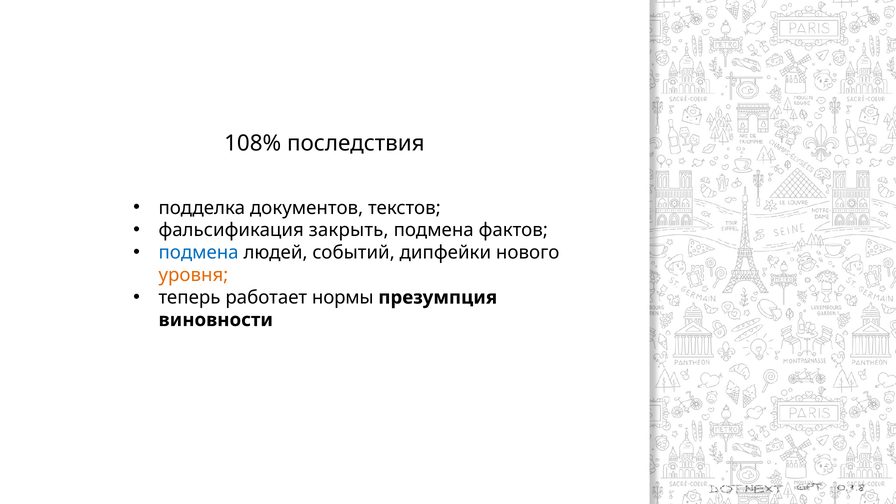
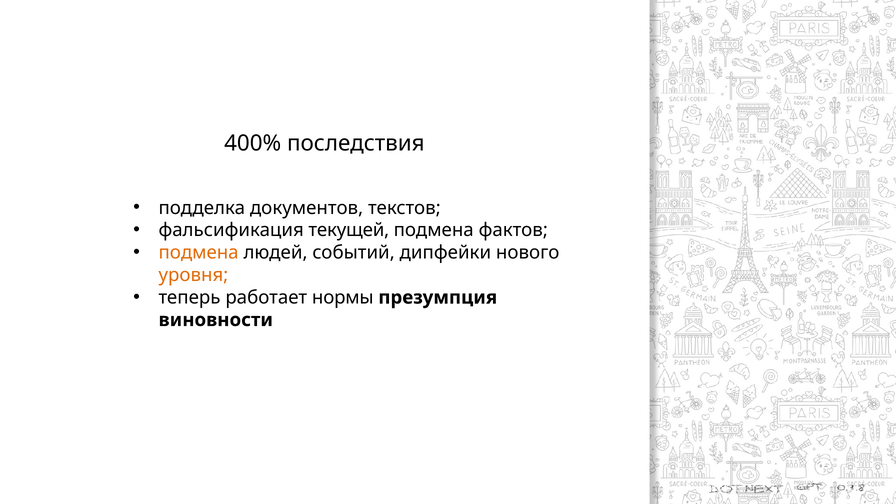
108%: 108% -> 400%
закрыть: закрыть -> текущей
подмена at (199, 253) colour: blue -> orange
